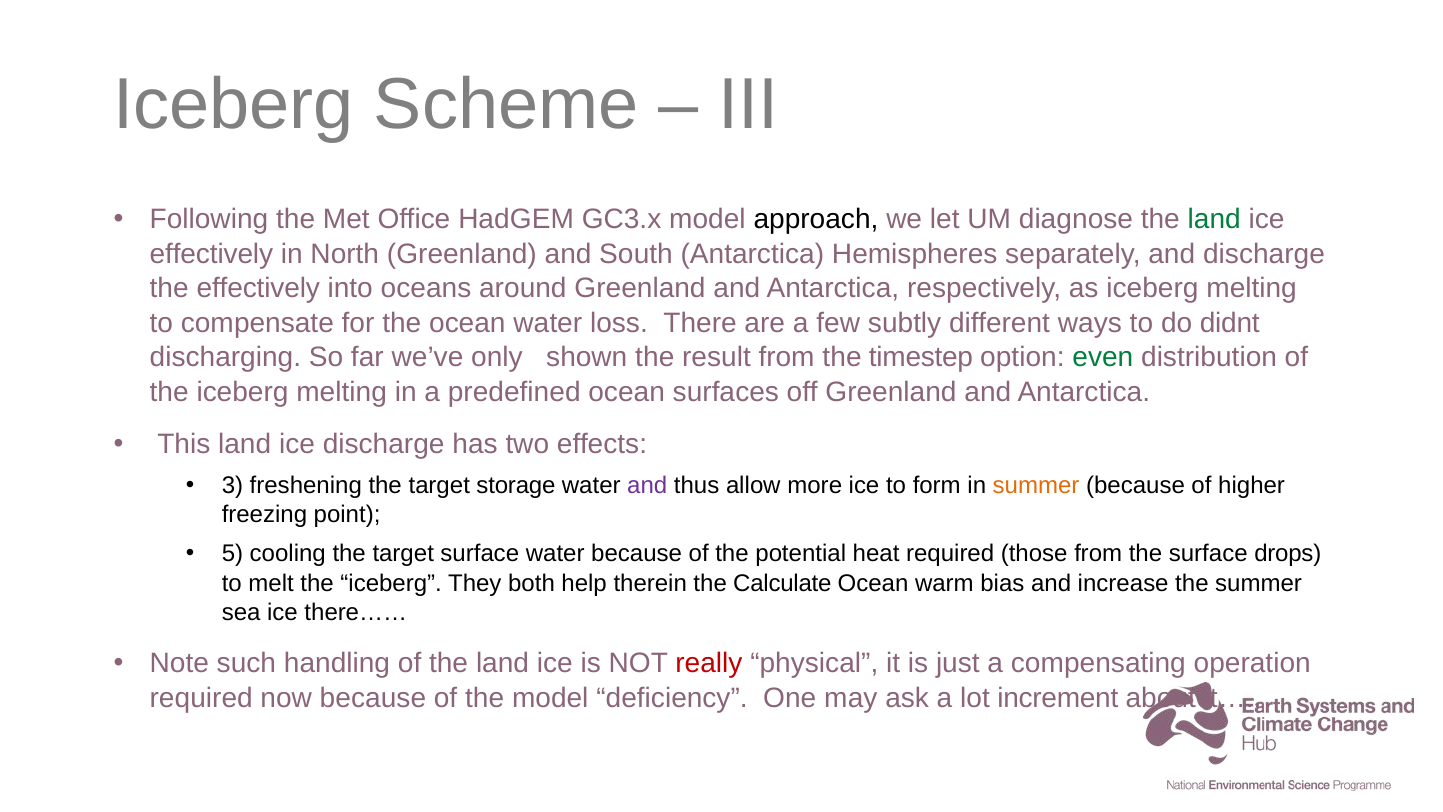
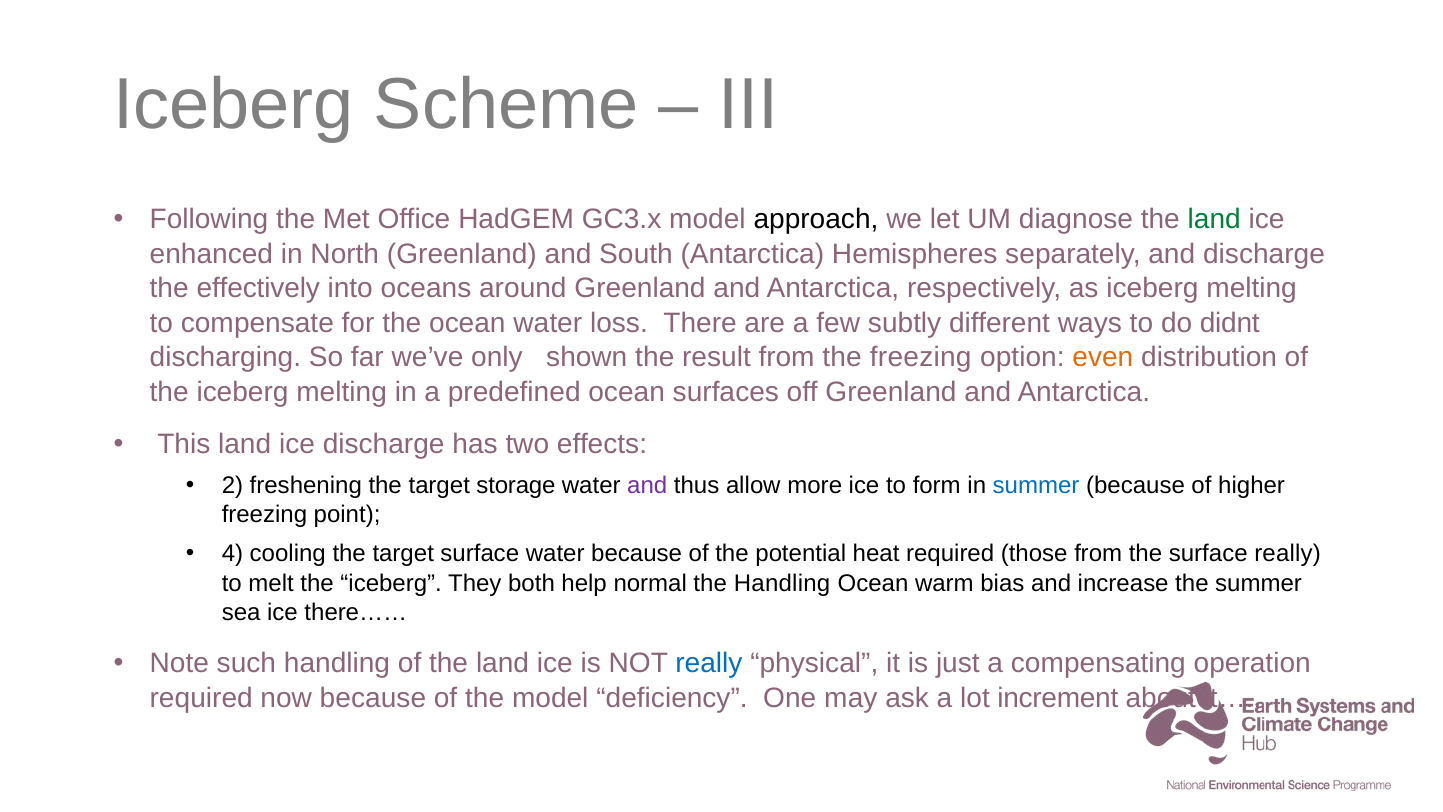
effectively at (211, 254): effectively -> enhanced
the timestep: timestep -> freezing
even colour: green -> orange
3: 3 -> 2
summer at (1036, 485) colour: orange -> blue
5: 5 -> 4
surface drops: drops -> really
therein: therein -> normal
the Calculate: Calculate -> Handling
really at (709, 663) colour: red -> blue
